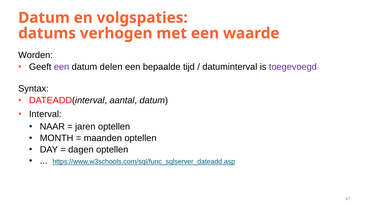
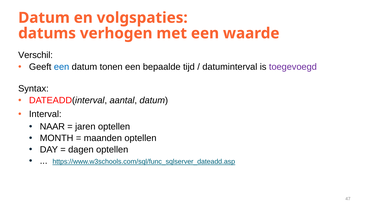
Worden: Worden -> Verschil
een at (62, 67) colour: purple -> blue
delen: delen -> tonen
